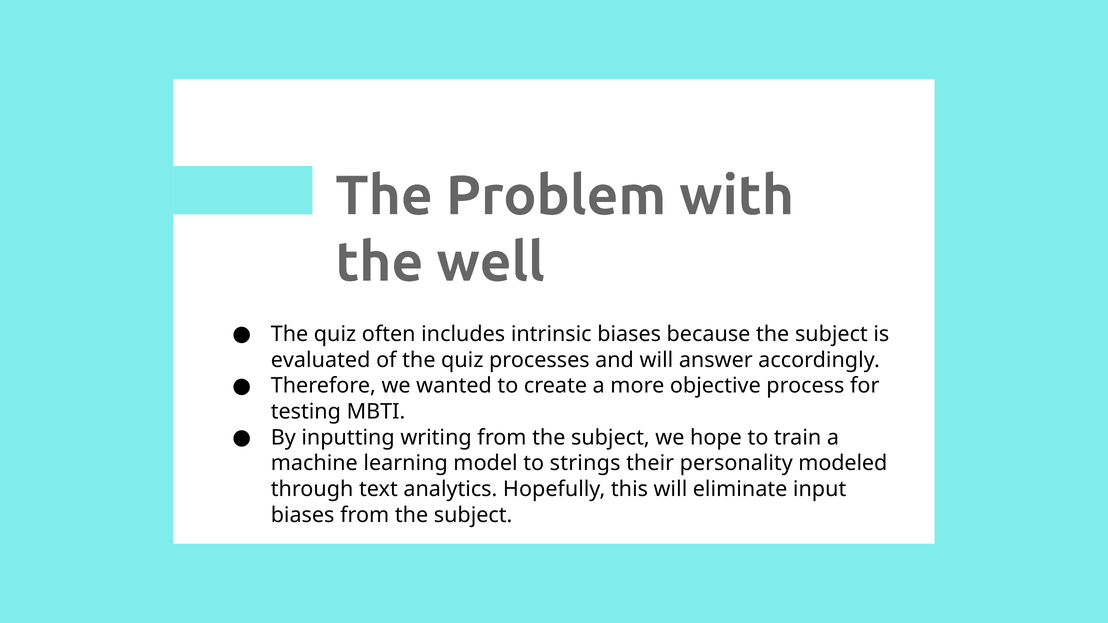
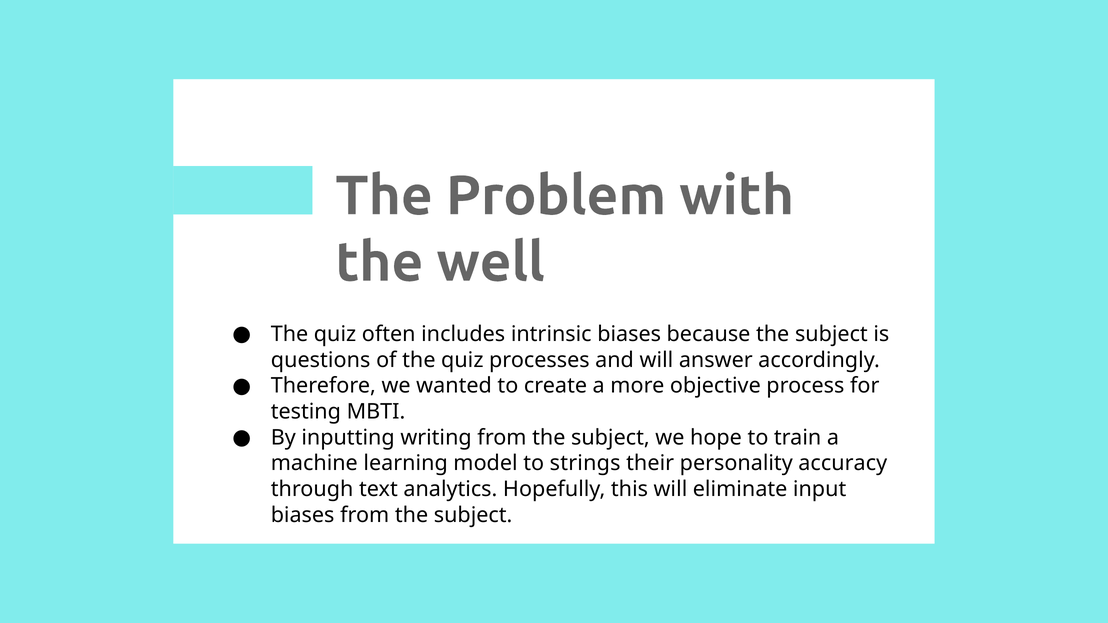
evaluated: evaluated -> questions
modeled: modeled -> accuracy
